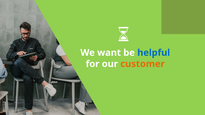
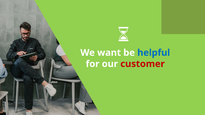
customer colour: orange -> red
